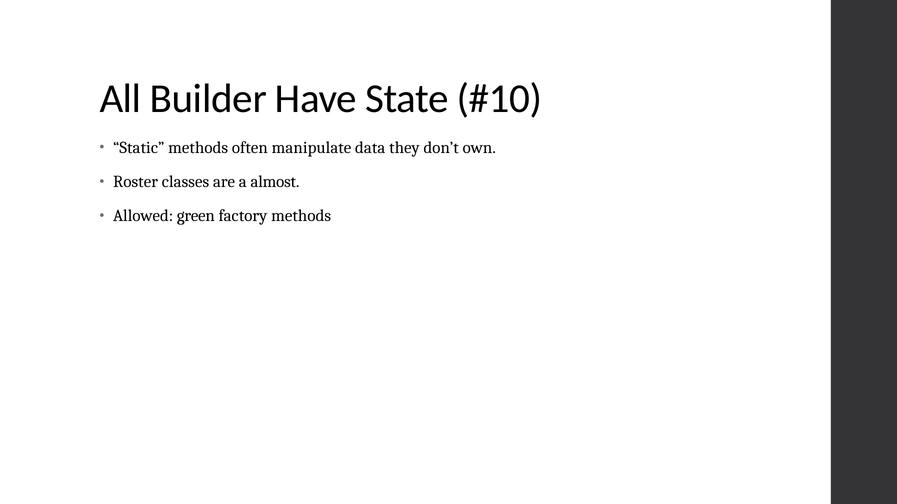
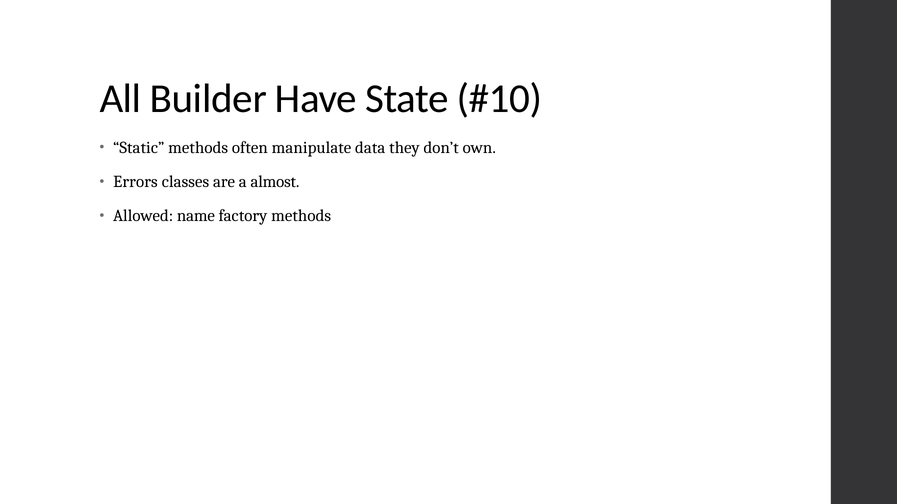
Roster: Roster -> Errors
green: green -> name
